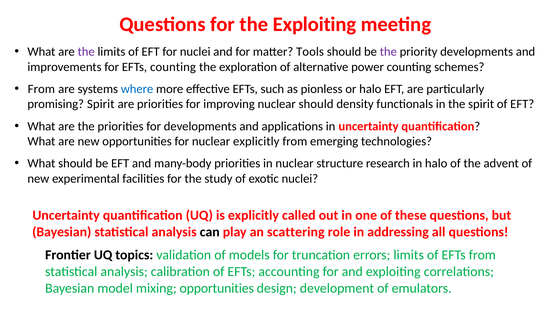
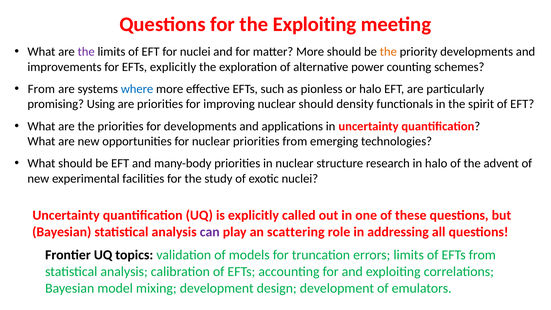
matter Tools: Tools -> More
the at (388, 52) colour: purple -> orange
EFTs counting: counting -> explicitly
promising Spirit: Spirit -> Using
nuclear explicitly: explicitly -> priorities
can colour: black -> purple
mixing opportunities: opportunities -> development
